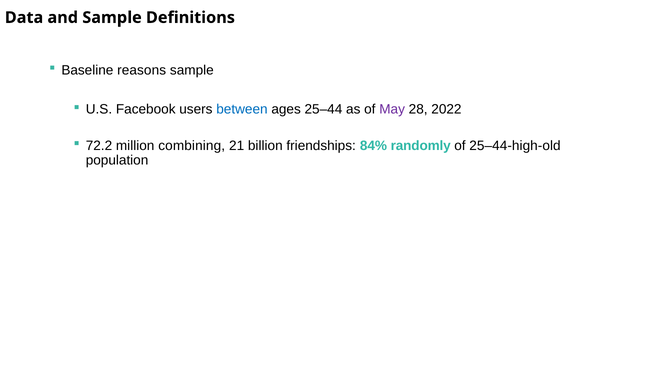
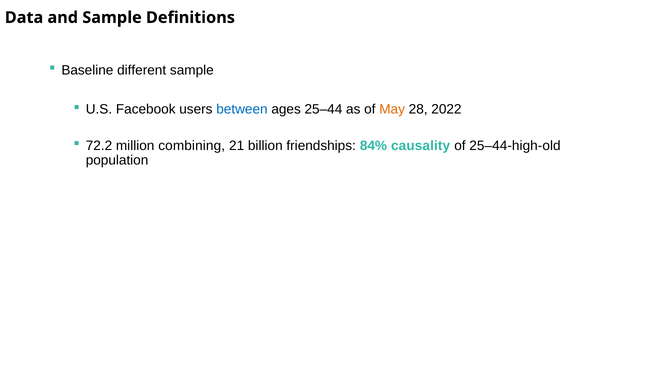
reasons: reasons -> different
May colour: purple -> orange
randomly: randomly -> causality
